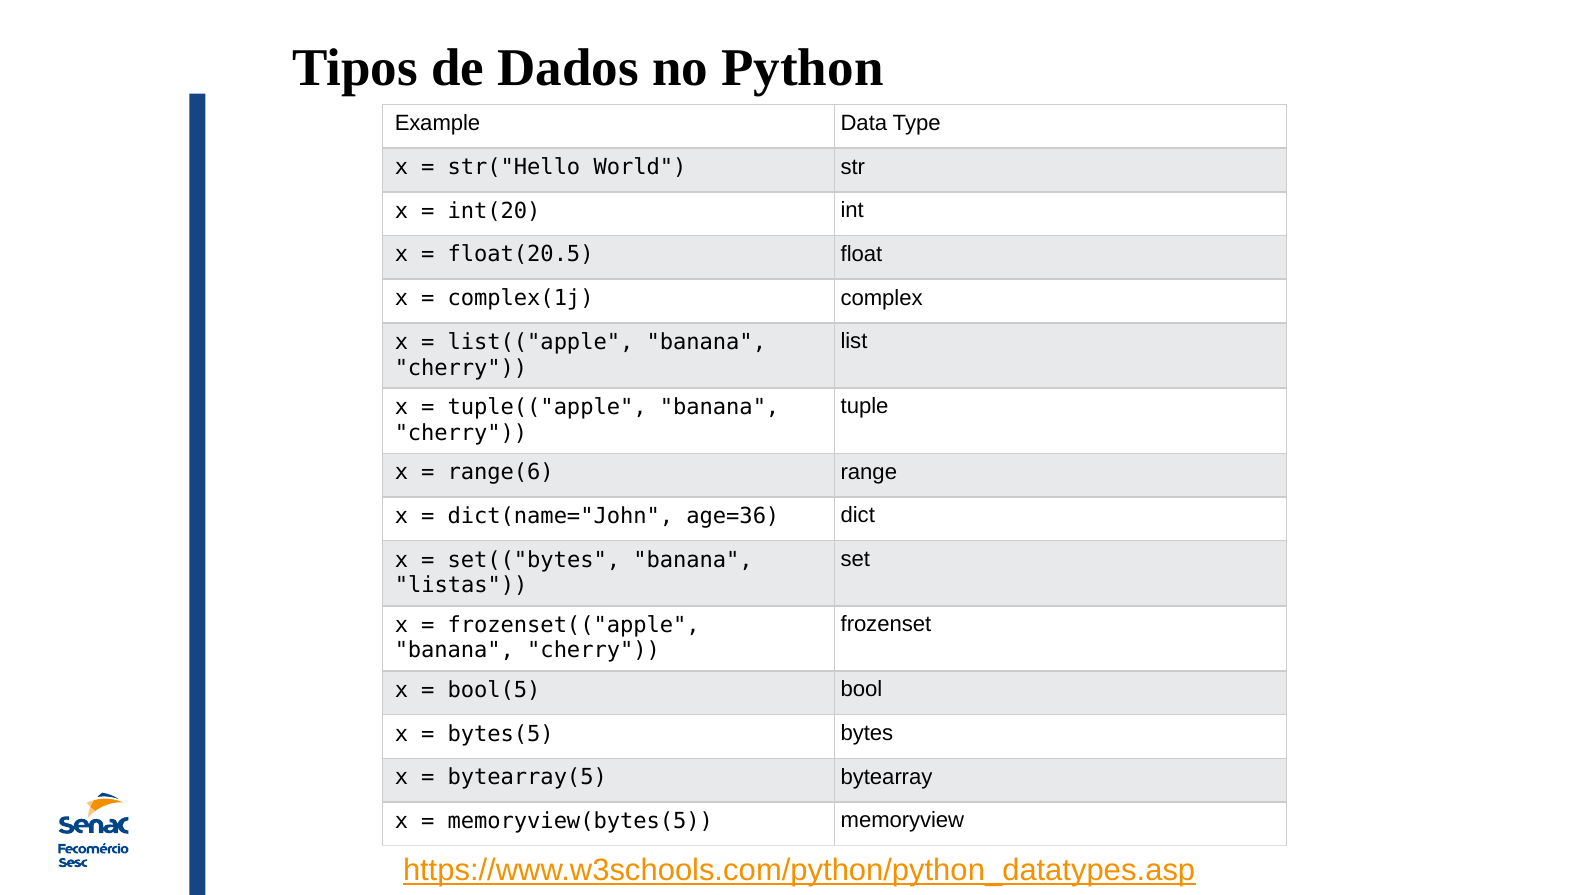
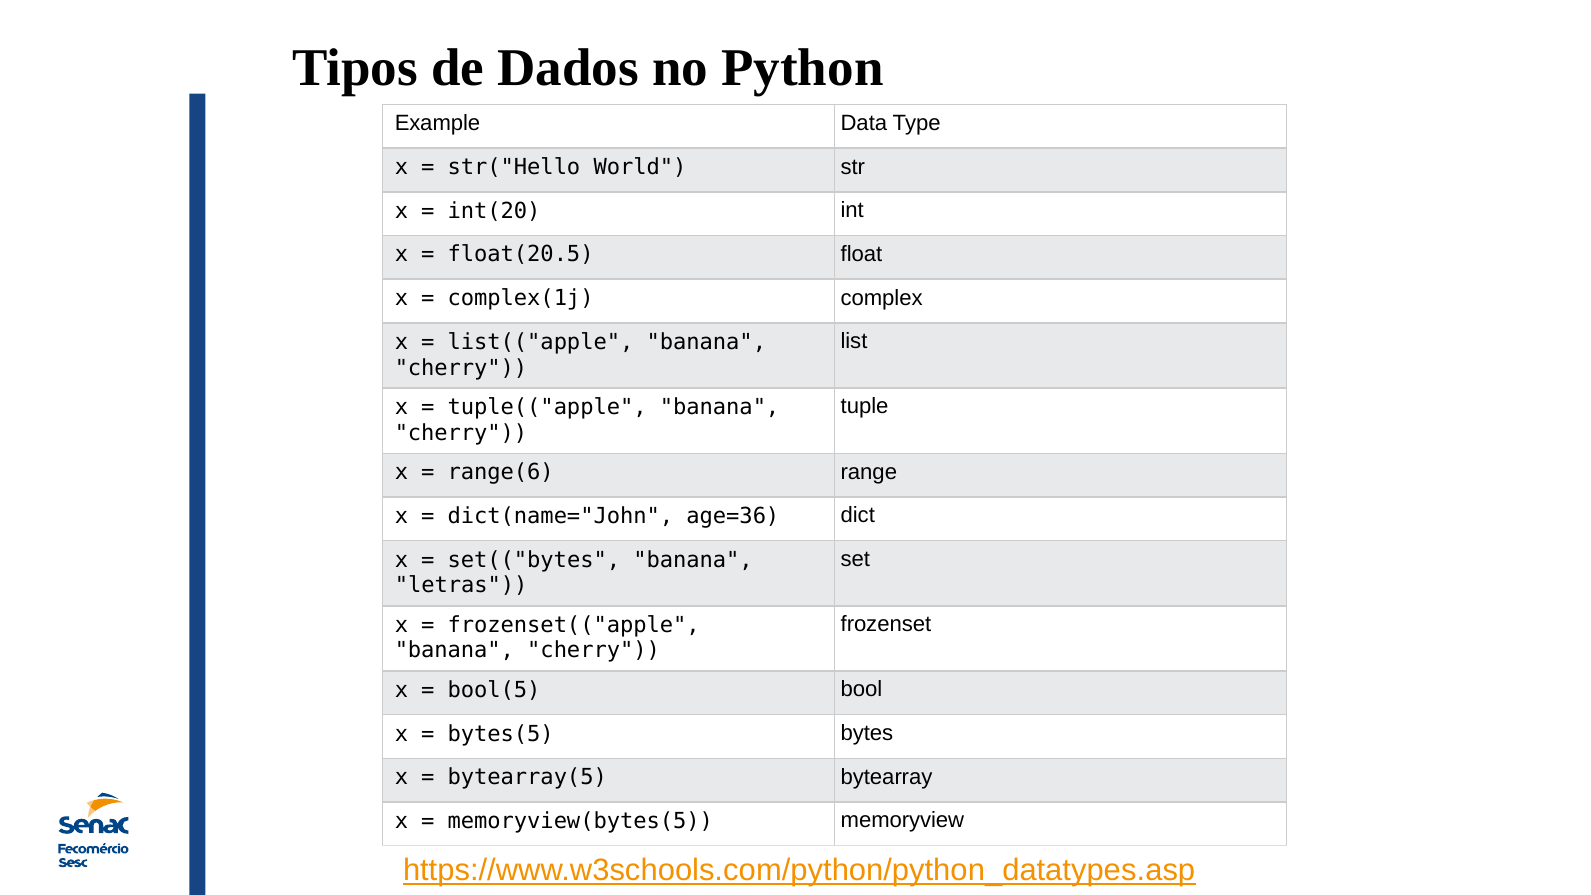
listas: listas -> letras
